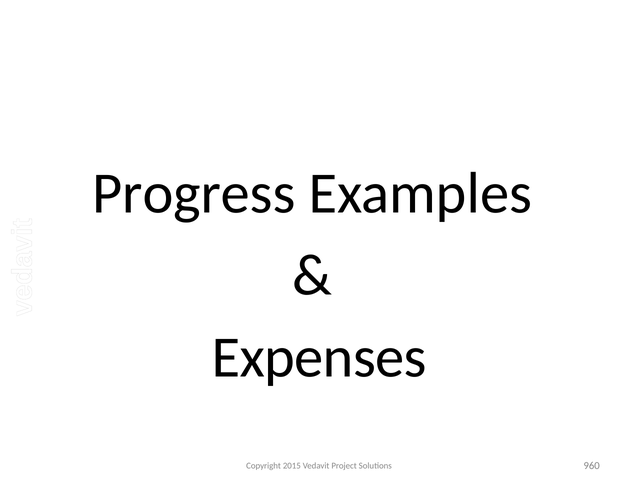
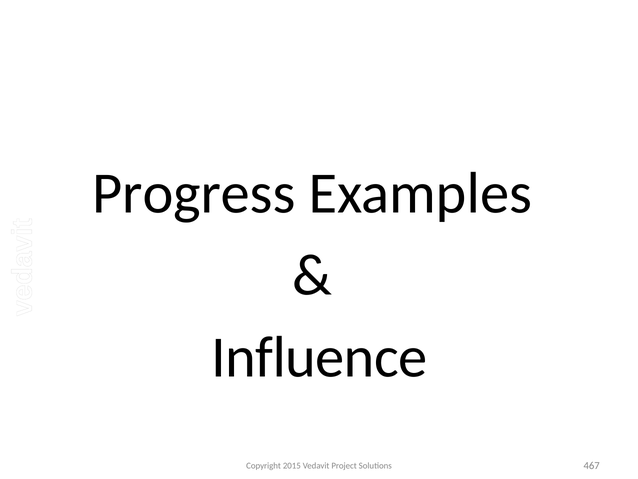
Expenses: Expenses -> Influence
960: 960 -> 467
